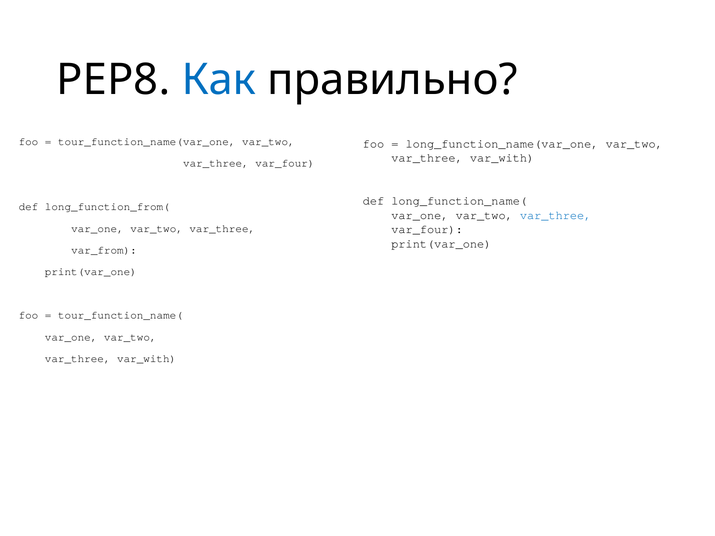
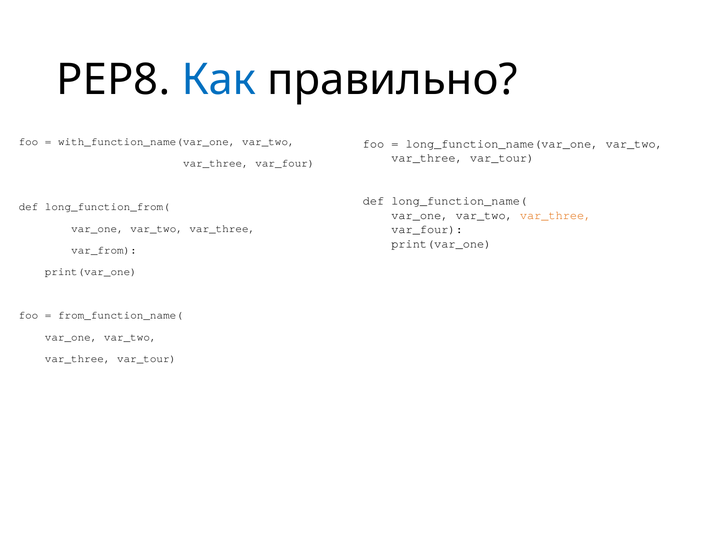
tour_function_name(var_one: tour_function_name(var_one -> with_function_name(var_one
var_with at (502, 158): var_with -> var_tour
var_three at (556, 215) colour: blue -> orange
tour_function_name(: tour_function_name( -> from_function_name(
var_with at (147, 359): var_with -> var_tour
